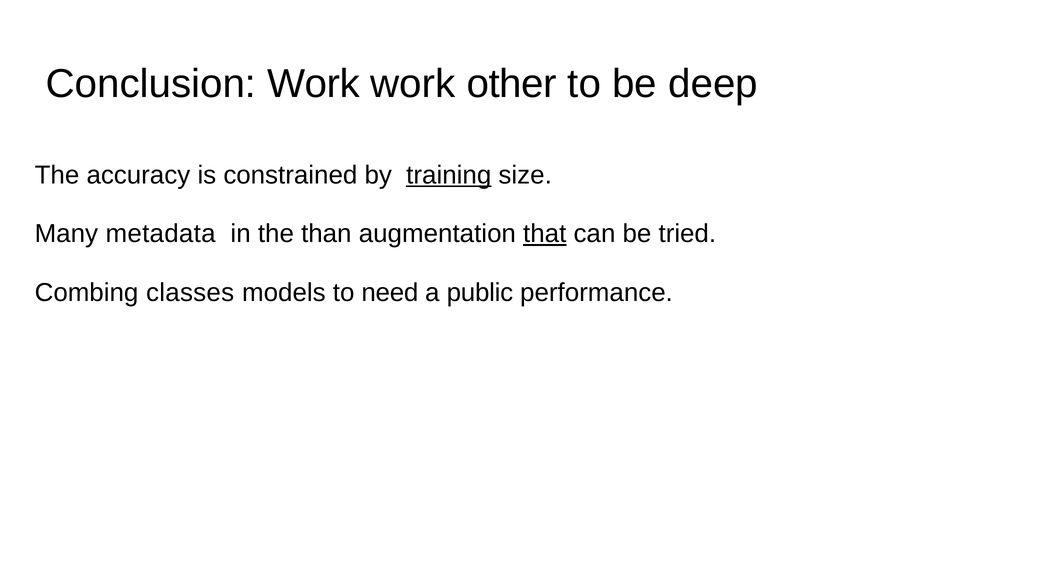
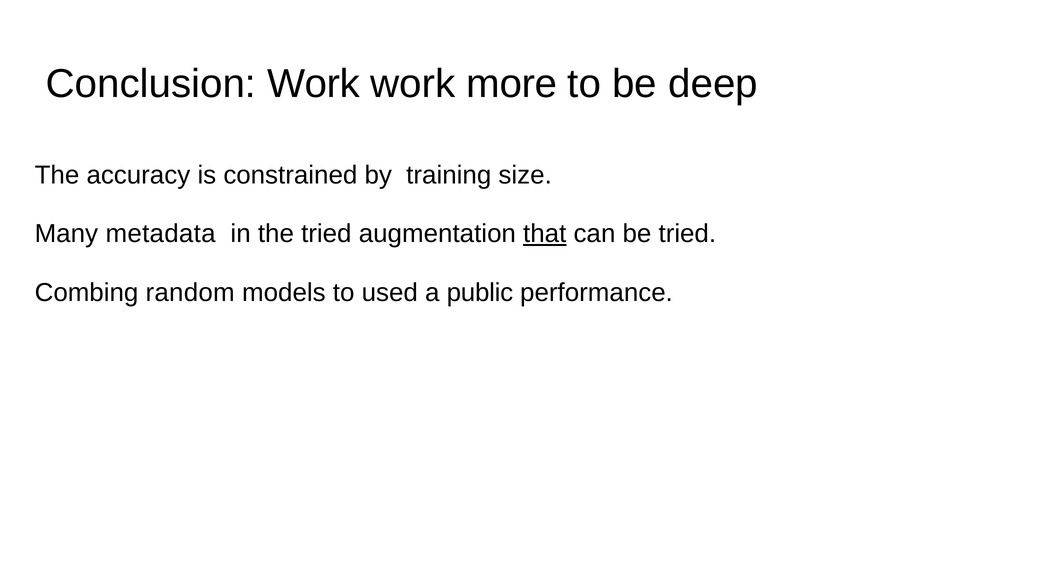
other: other -> more
training underline: present -> none
the than: than -> tried
classes: classes -> random
need: need -> used
